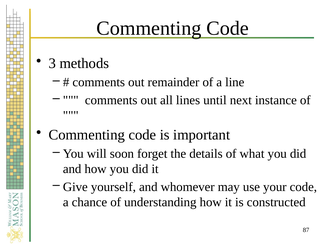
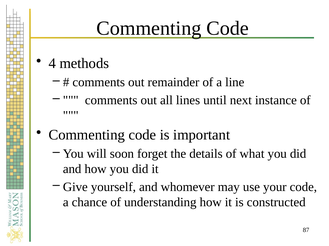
3: 3 -> 4
